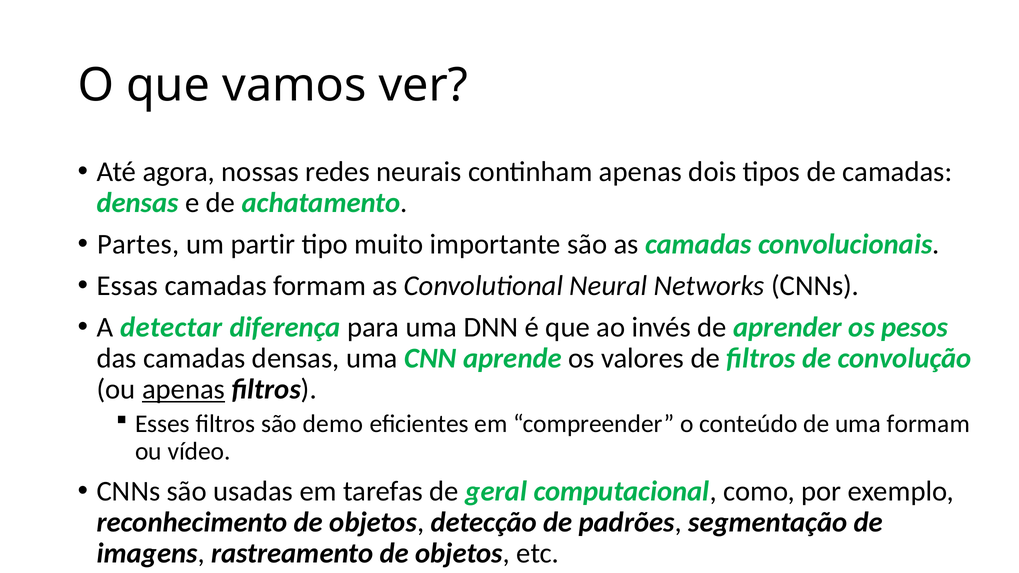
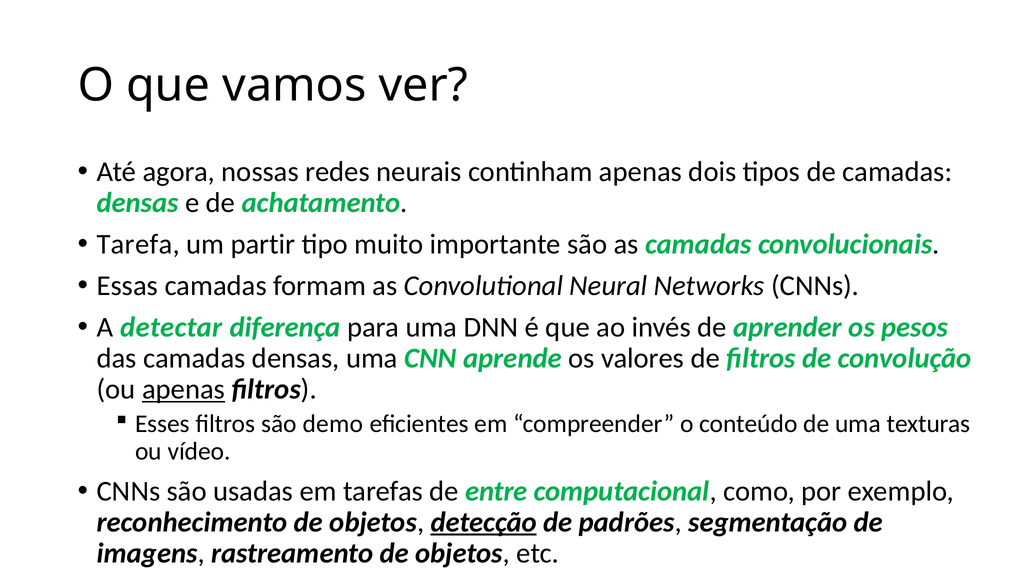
Partes: Partes -> Tarefa
uma formam: formam -> texturas
geral: geral -> entre
detecção underline: none -> present
